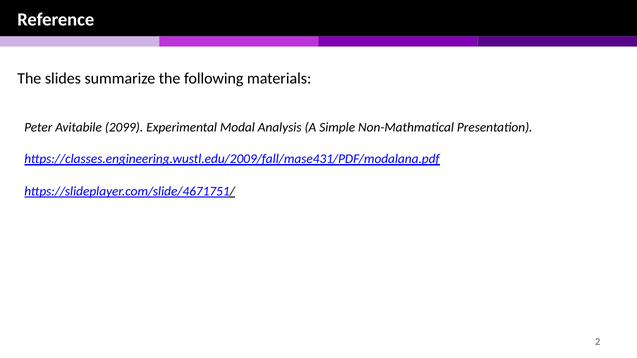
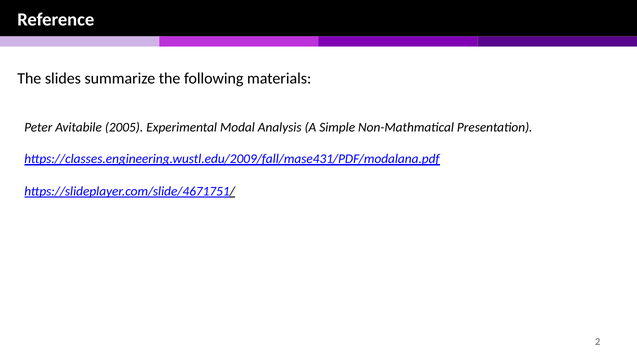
2099: 2099 -> 2005
